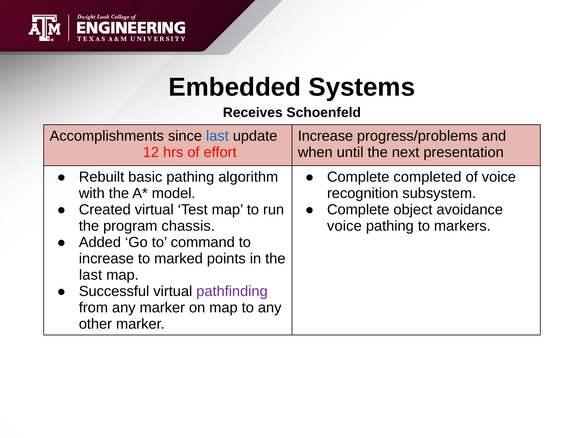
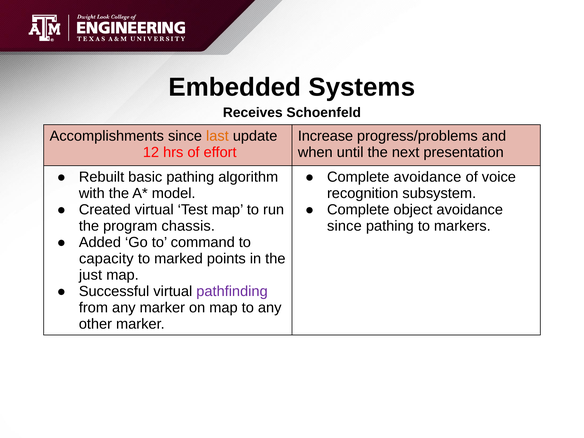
last at (217, 136) colour: blue -> orange
Complete completed: completed -> avoidance
voice at (344, 226): voice -> since
increase at (106, 259): increase -> capacity
last at (91, 275): last -> just
